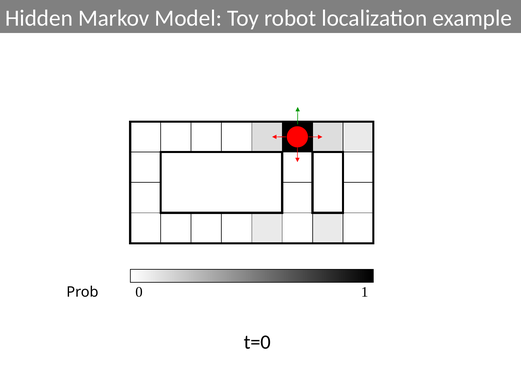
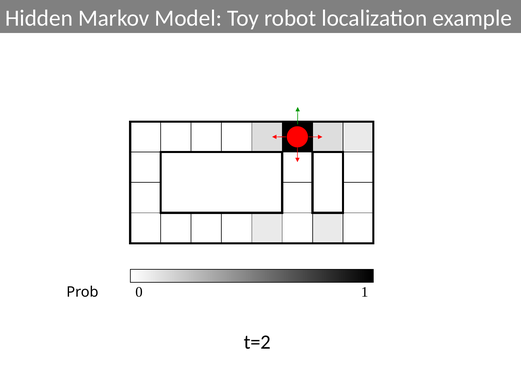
t=0: t=0 -> t=2
